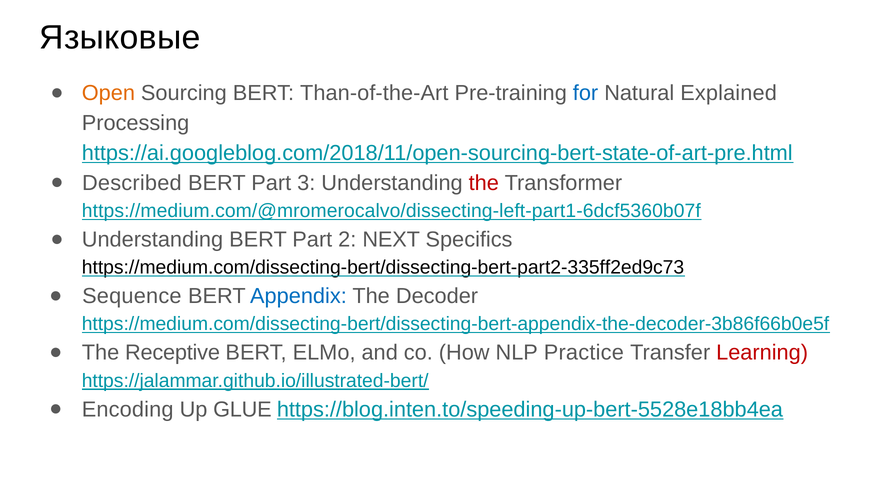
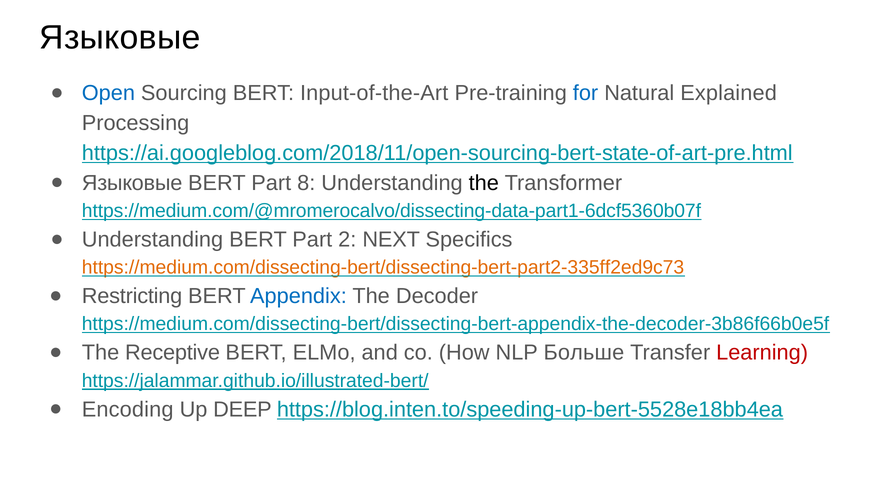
Open colour: orange -> blue
Than-of-the-Art: Than-of-the-Art -> Input-of-the-Art
Described at (132, 183): Described -> Языковые
3: 3 -> 8
the at (484, 183) colour: red -> black
https://medium.com/@mromerocalvo/dissecting-left-part1-6dcf5360b07f: https://medium.com/@mromerocalvo/dissecting-left-part1-6dcf5360b07f -> https://medium.com/@mromerocalvo/dissecting-data-part1-6dcf5360b07f
https://medium.com/dissecting-bert/dissecting-bert-part2-335ff2ed9c73 colour: black -> orange
Sequence: Sequence -> Restricting
Practice: Practice -> Больше
GLUE: GLUE -> DEEP
